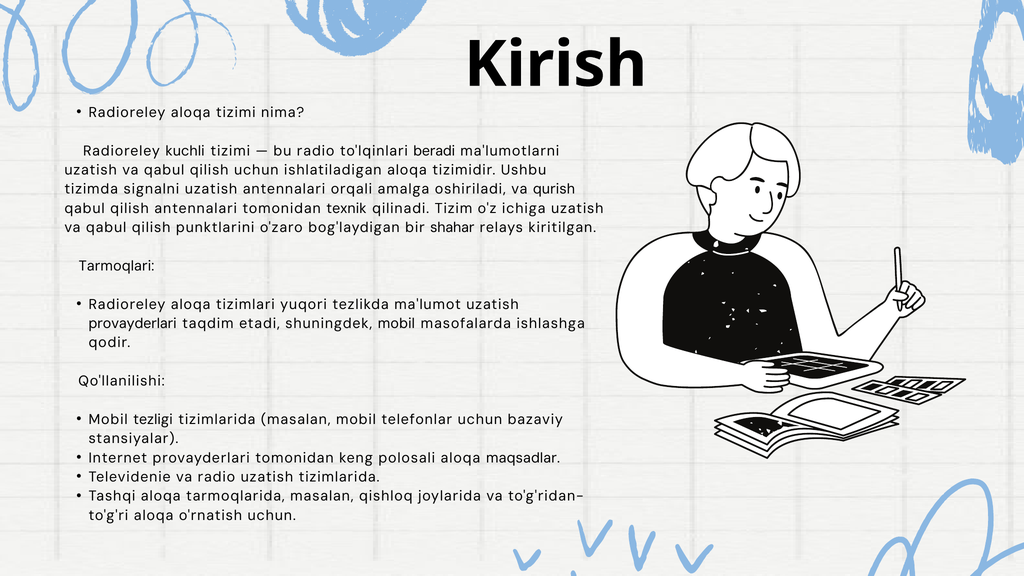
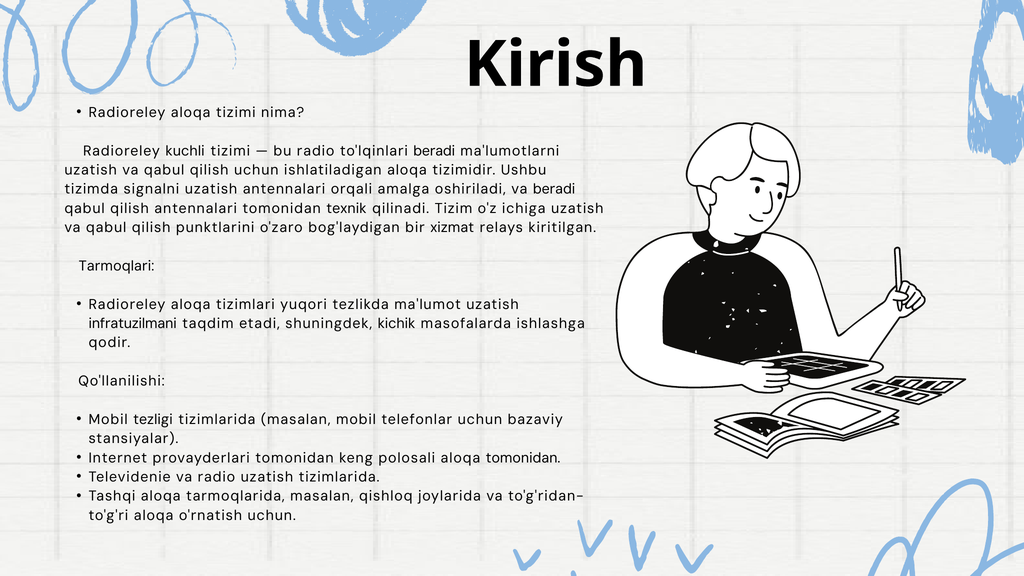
va qurish: qurish -> beradi
shahar: shahar -> xizmat
provayderlari at (133, 324): provayderlari -> infratuzilmani
shuningdek mobil: mobil -> kichik
aloqa maqsadlar: maqsadlar -> tomonidan
